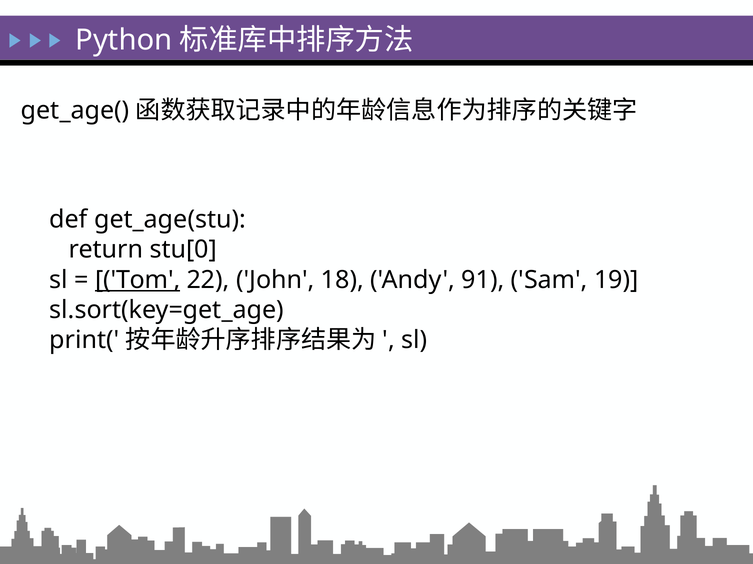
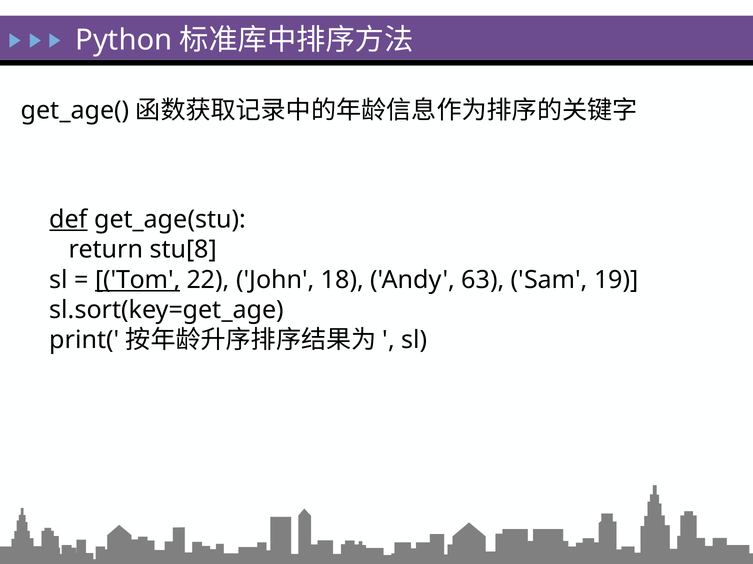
def underline: none -> present
stu[0: stu[0 -> stu[8
91: 91 -> 63
